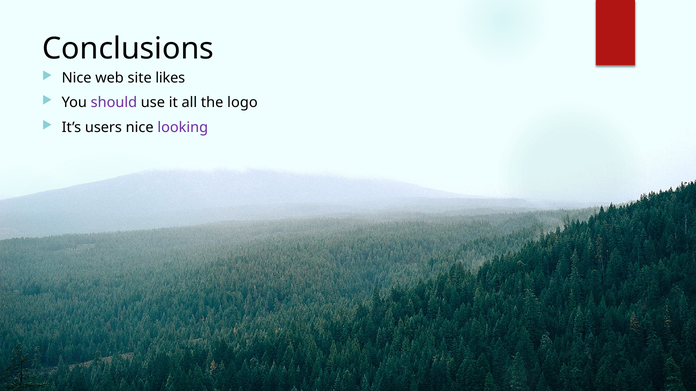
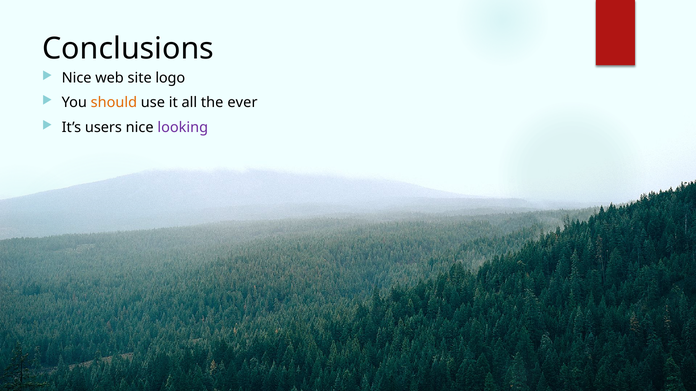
likes: likes -> logo
should colour: purple -> orange
logo: logo -> ever
